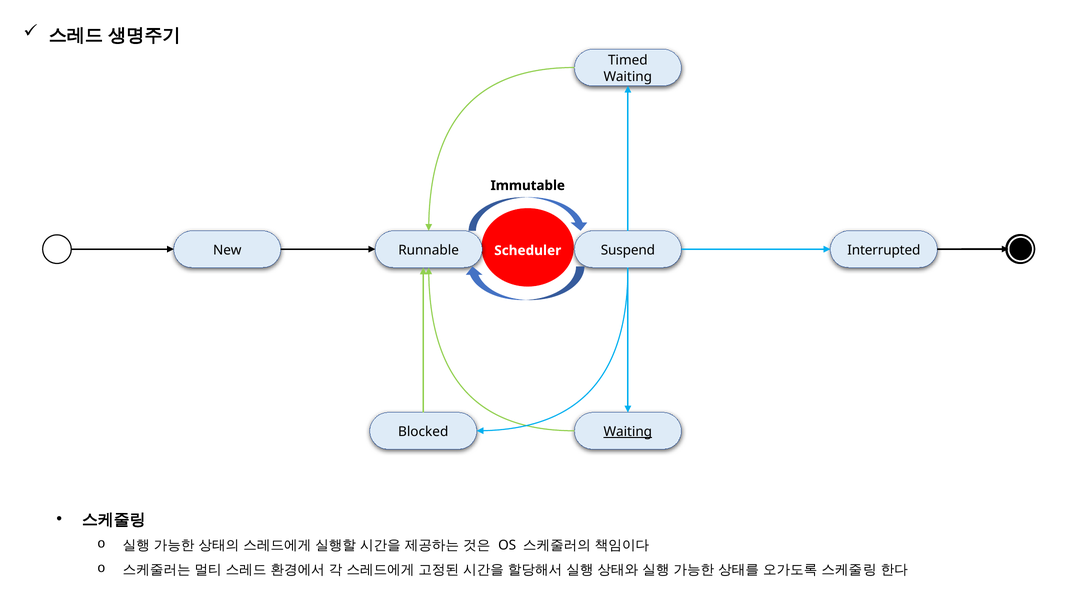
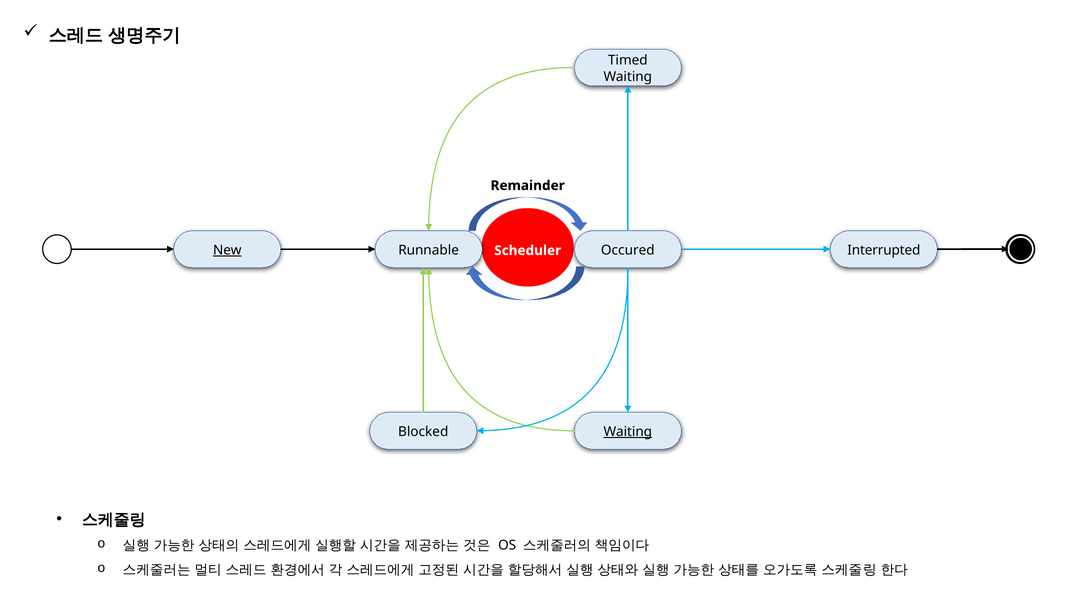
Immutable: Immutable -> Remainder
New underline: none -> present
Suspend: Suspend -> Occured
